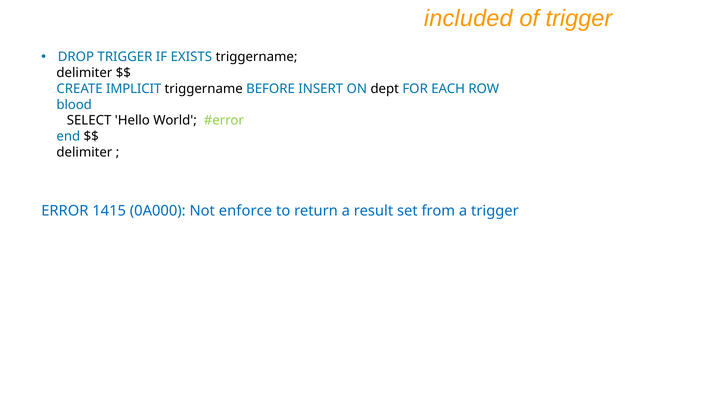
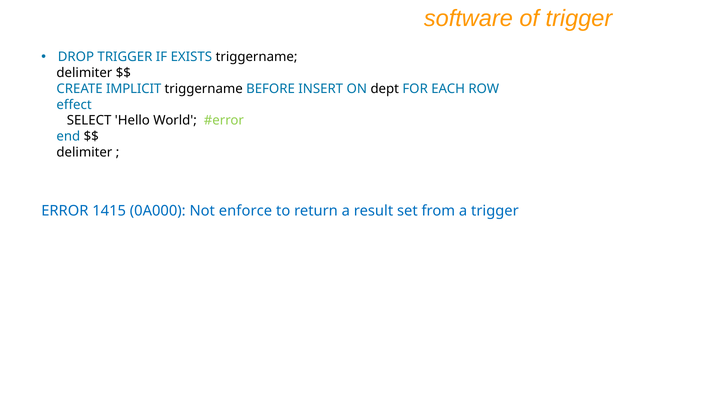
included: included -> software
blood: blood -> effect
